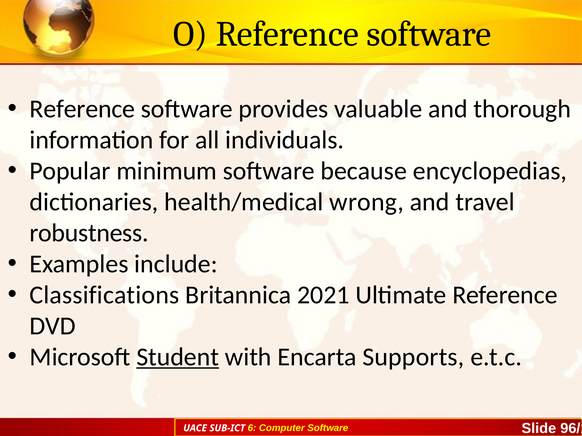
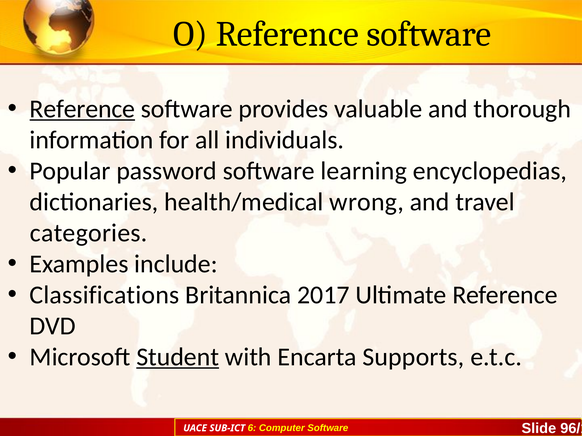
Reference at (82, 109) underline: none -> present
minimum: minimum -> password
because: because -> learning
robustness: robustness -> categories
2021: 2021 -> 2017
